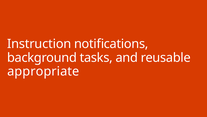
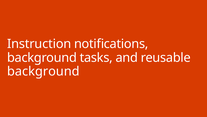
appropriate at (43, 71): appropriate -> background
